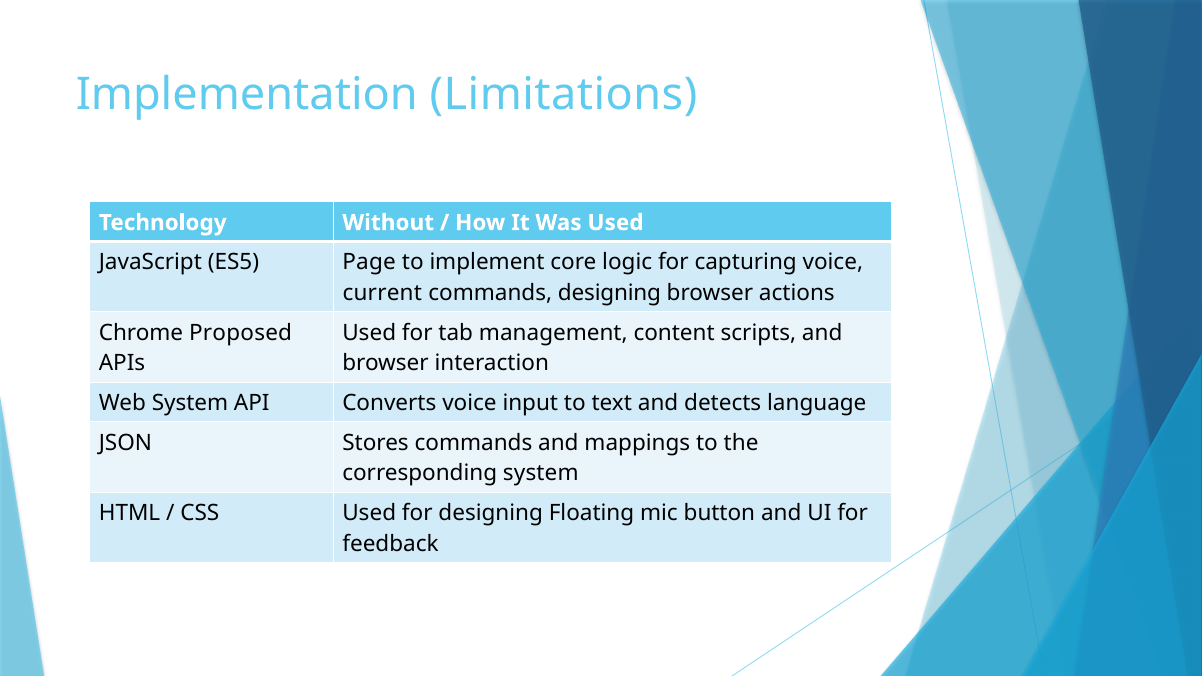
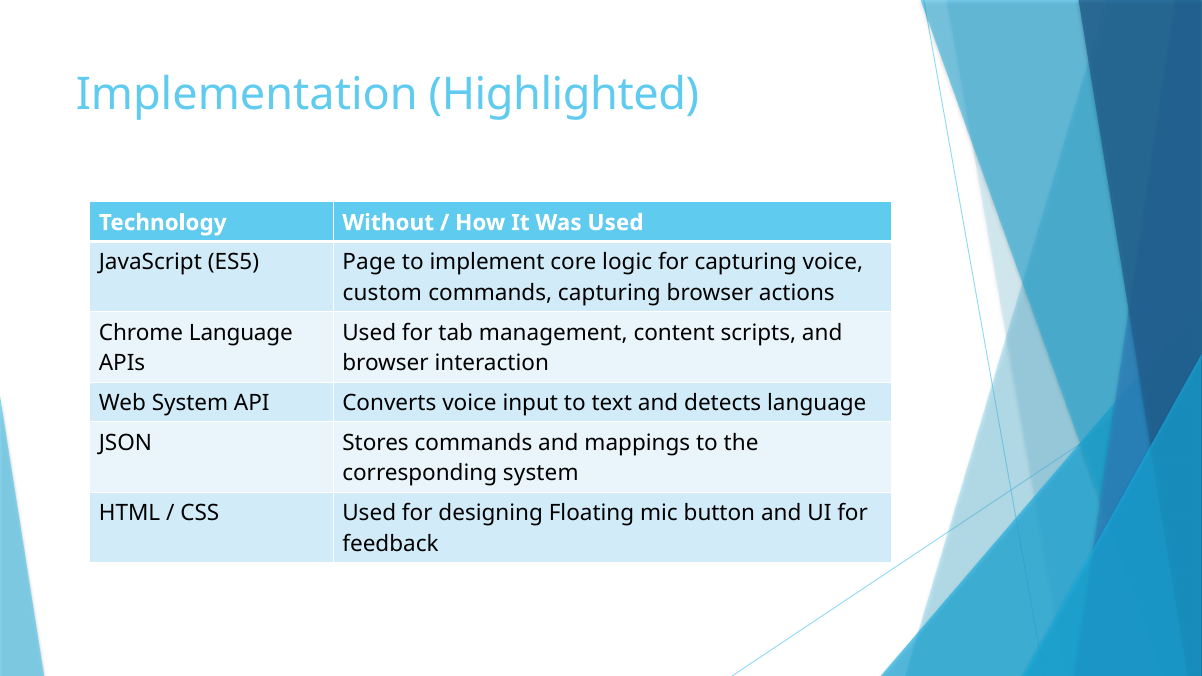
Limitations: Limitations -> Highlighted
current: current -> custom
commands designing: designing -> capturing
Chrome Proposed: Proposed -> Language
